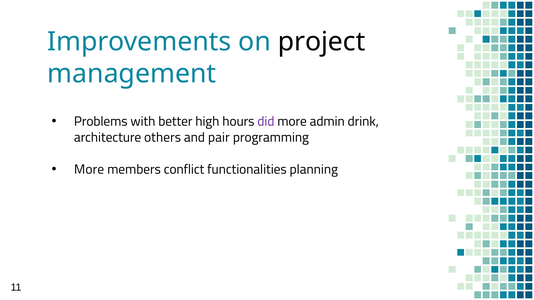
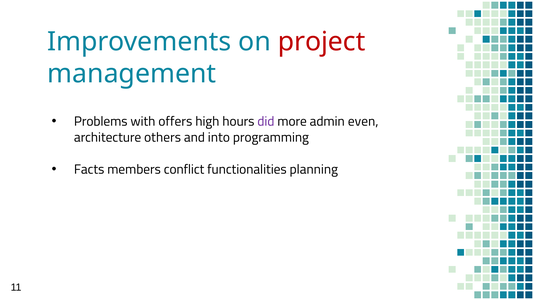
project colour: black -> red
better: better -> offers
drink: drink -> even
pair: pair -> into
More at (89, 170): More -> Facts
